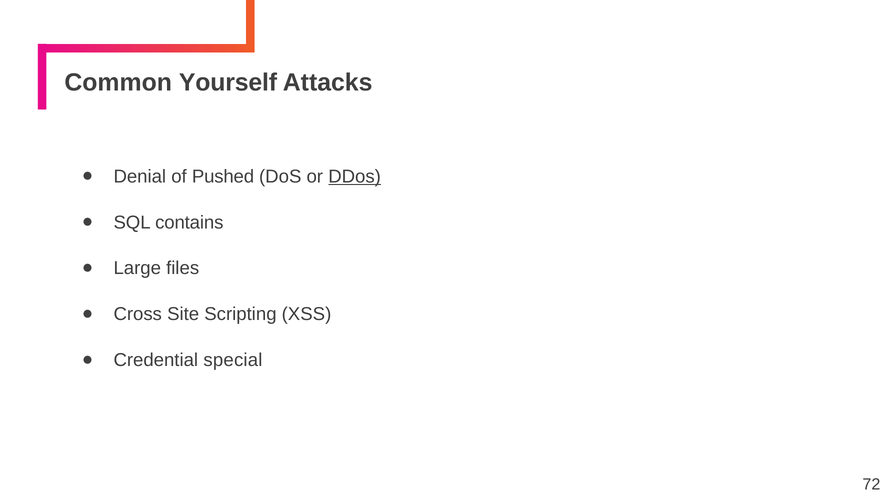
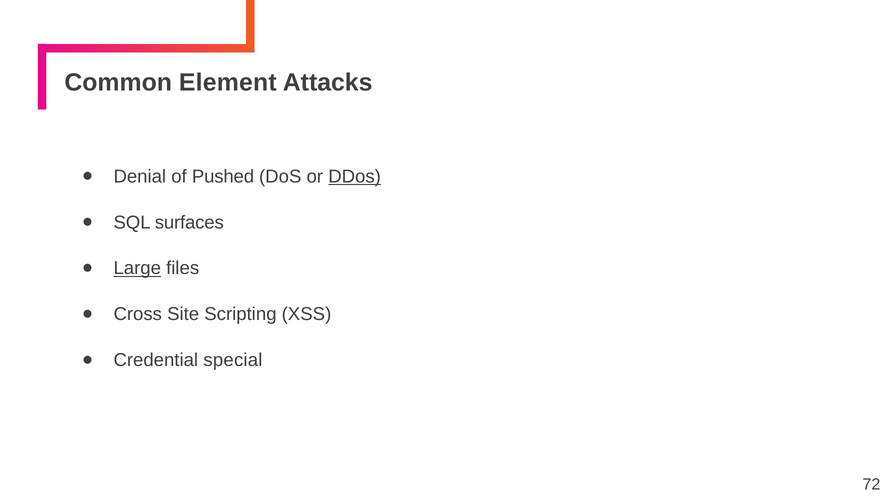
Yourself: Yourself -> Element
contains: contains -> surfaces
Large underline: none -> present
